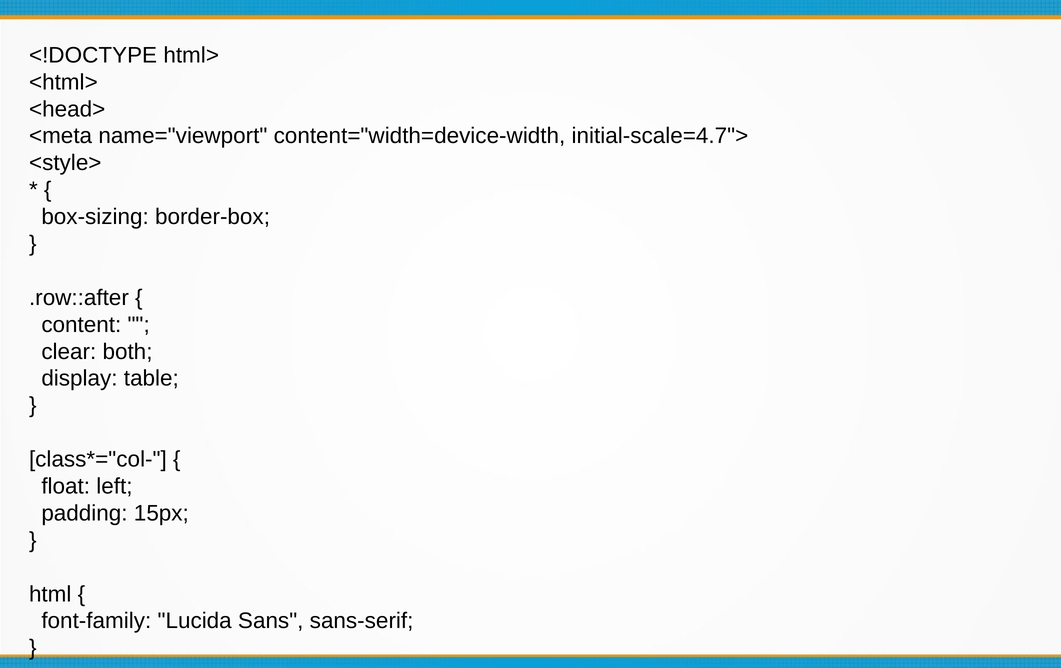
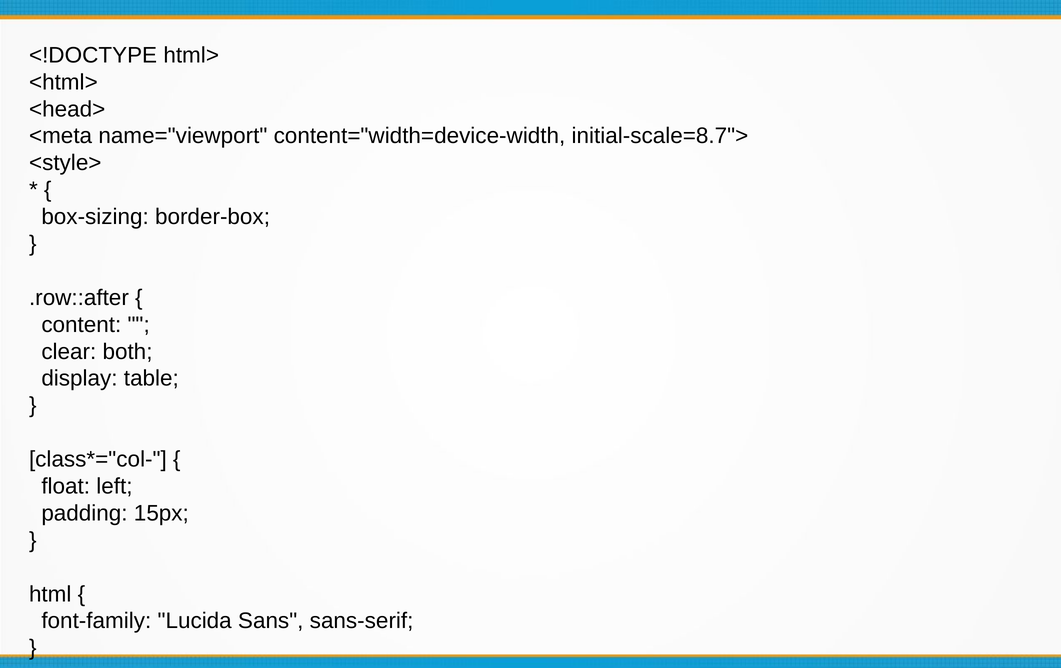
initial-scale=4.7">: initial-scale=4.7"> -> initial-scale=8.7">
